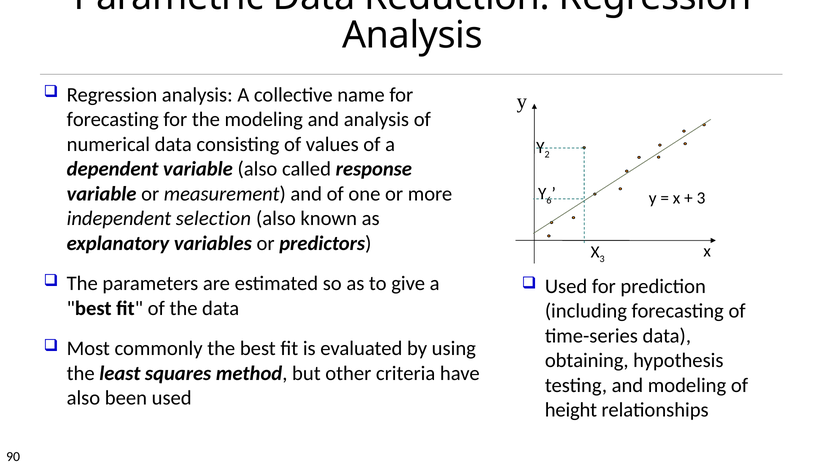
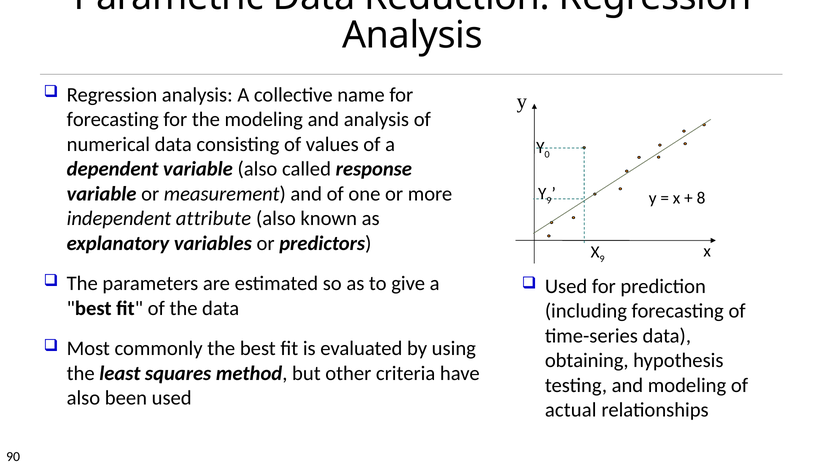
2: 2 -> 0
Y 6: 6 -> 9
3 at (701, 198): 3 -> 8
selection: selection -> attribute
X 3: 3 -> 9
height: height -> actual
